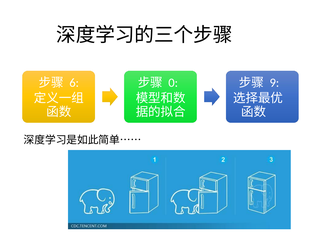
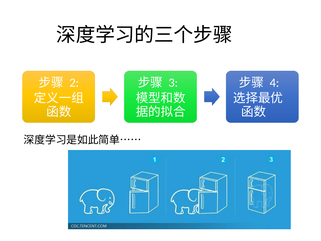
6: 6 -> 2
0: 0 -> 3
9: 9 -> 4
